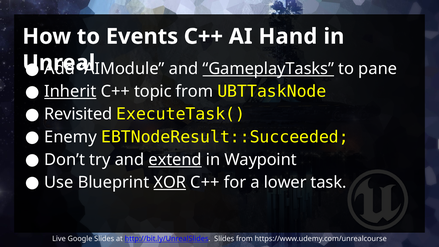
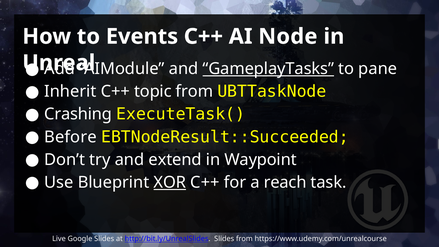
Hand: Hand -> Node
Inherit underline: present -> none
Revisited: Revisited -> Crashing
Enemy: Enemy -> Before
extend underline: present -> none
lower: lower -> reach
